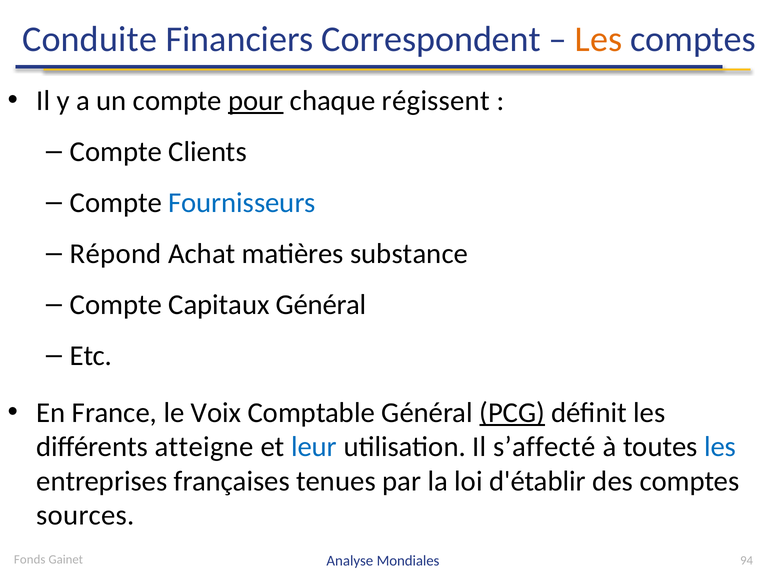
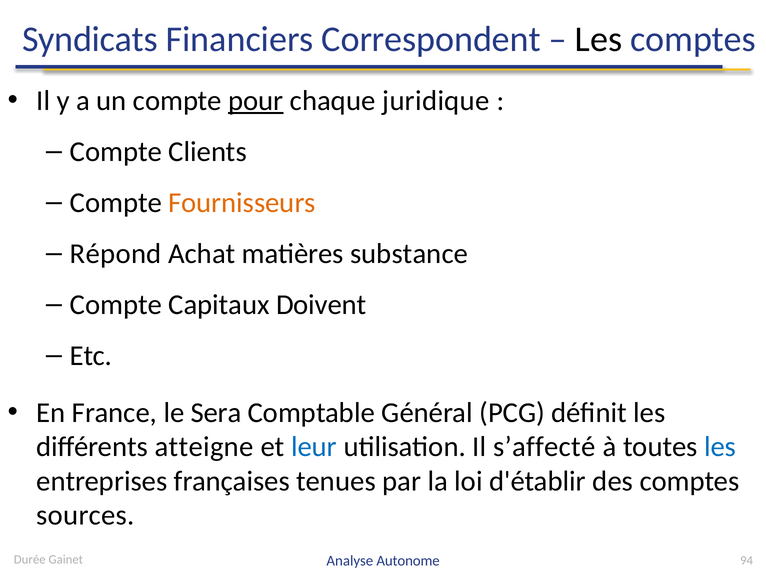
Conduite: Conduite -> Syndicats
Les at (599, 39) colour: orange -> black
régissent: régissent -> juridique
Fournisseurs colour: blue -> orange
Capitaux Général: Général -> Doivent
Voix: Voix -> Sera
PCG underline: present -> none
Fonds: Fonds -> Durée
Mondiales: Mondiales -> Autonome
